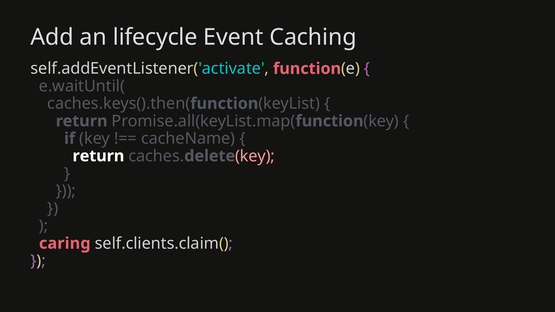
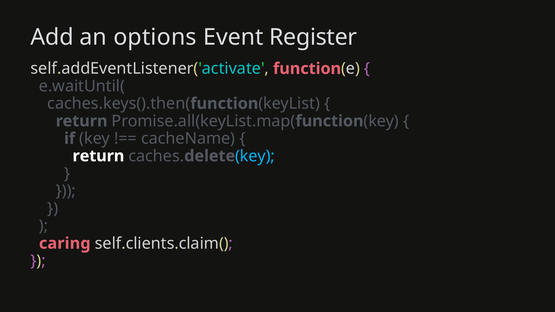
lifecycle: lifecycle -> options
Caching: Caching -> Register
key at (255, 156) colour: pink -> light blue
